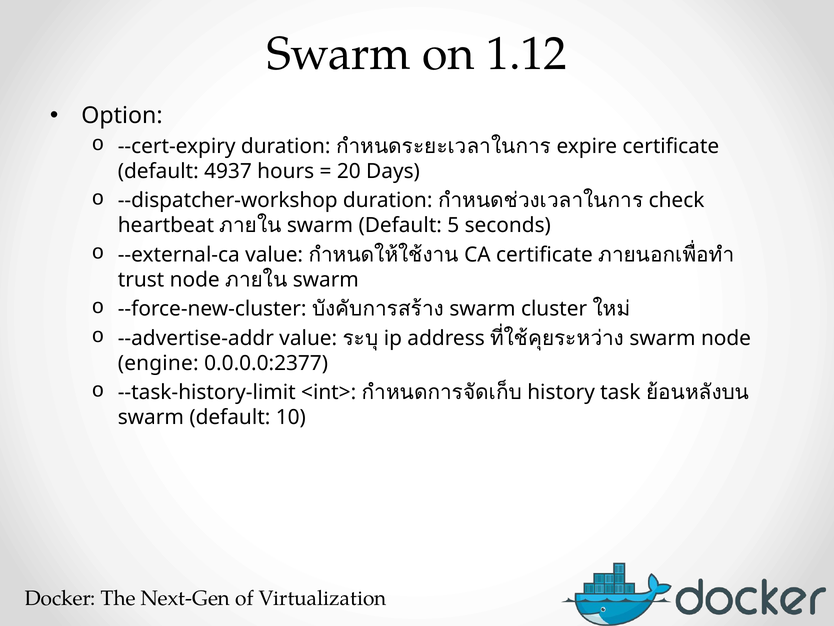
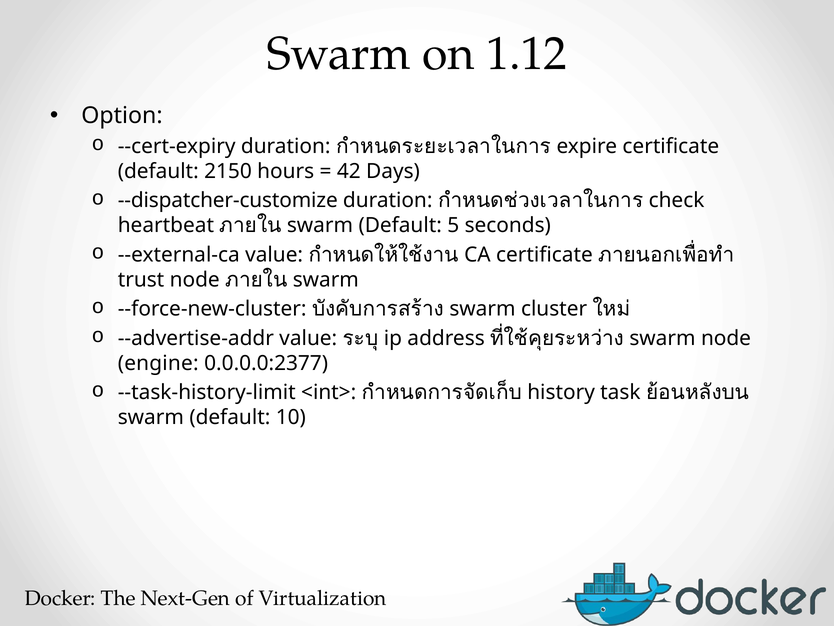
4937: 4937 -> 2150
20: 20 -> 42
--dispatcher-workshop: --dispatcher-workshop -> --dispatcher-customize
